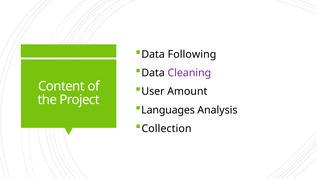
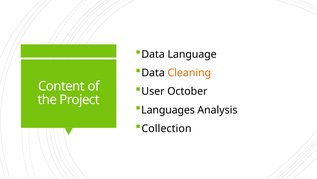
Following: Following -> Language
Cleaning colour: purple -> orange
Amount: Amount -> October
